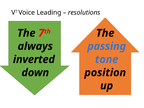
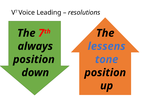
passing: passing -> lessens
inverted at (34, 59): inverted -> position
